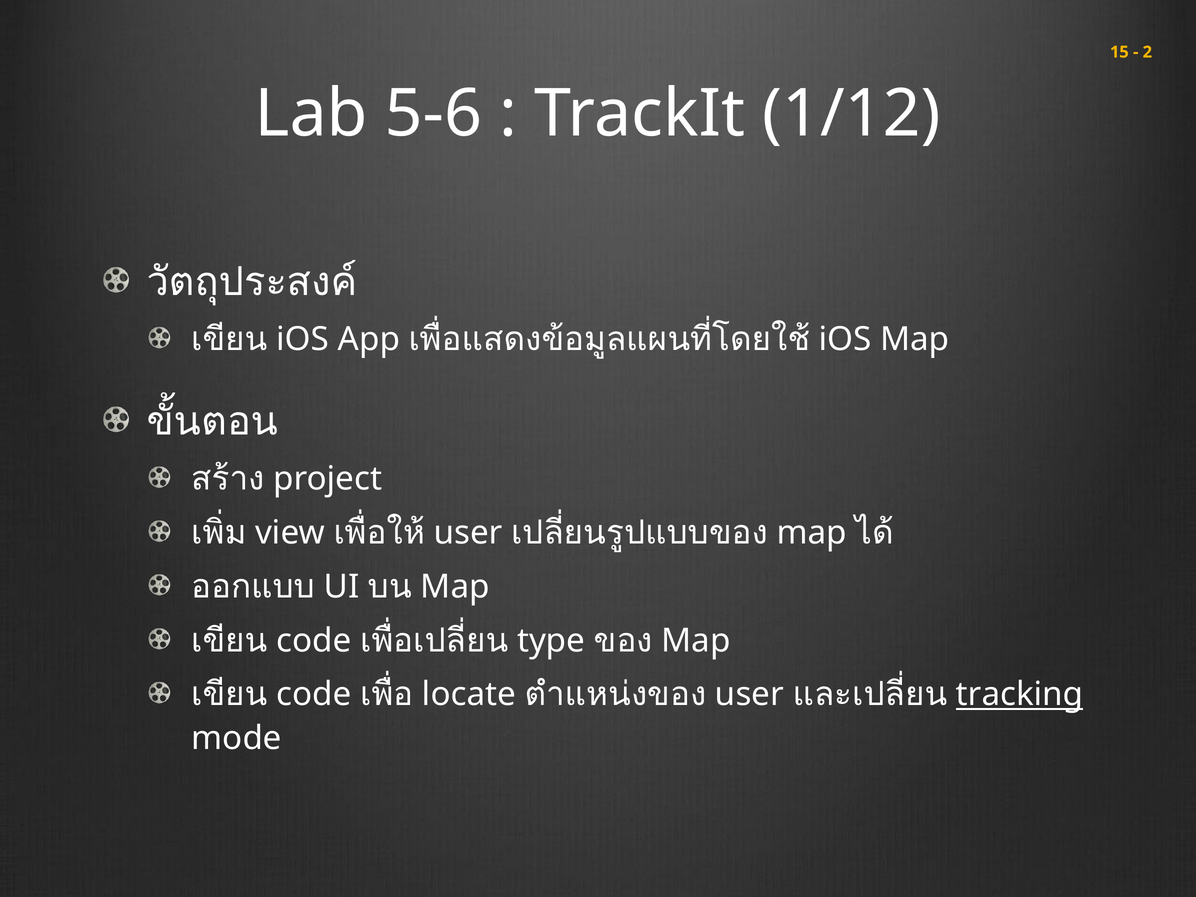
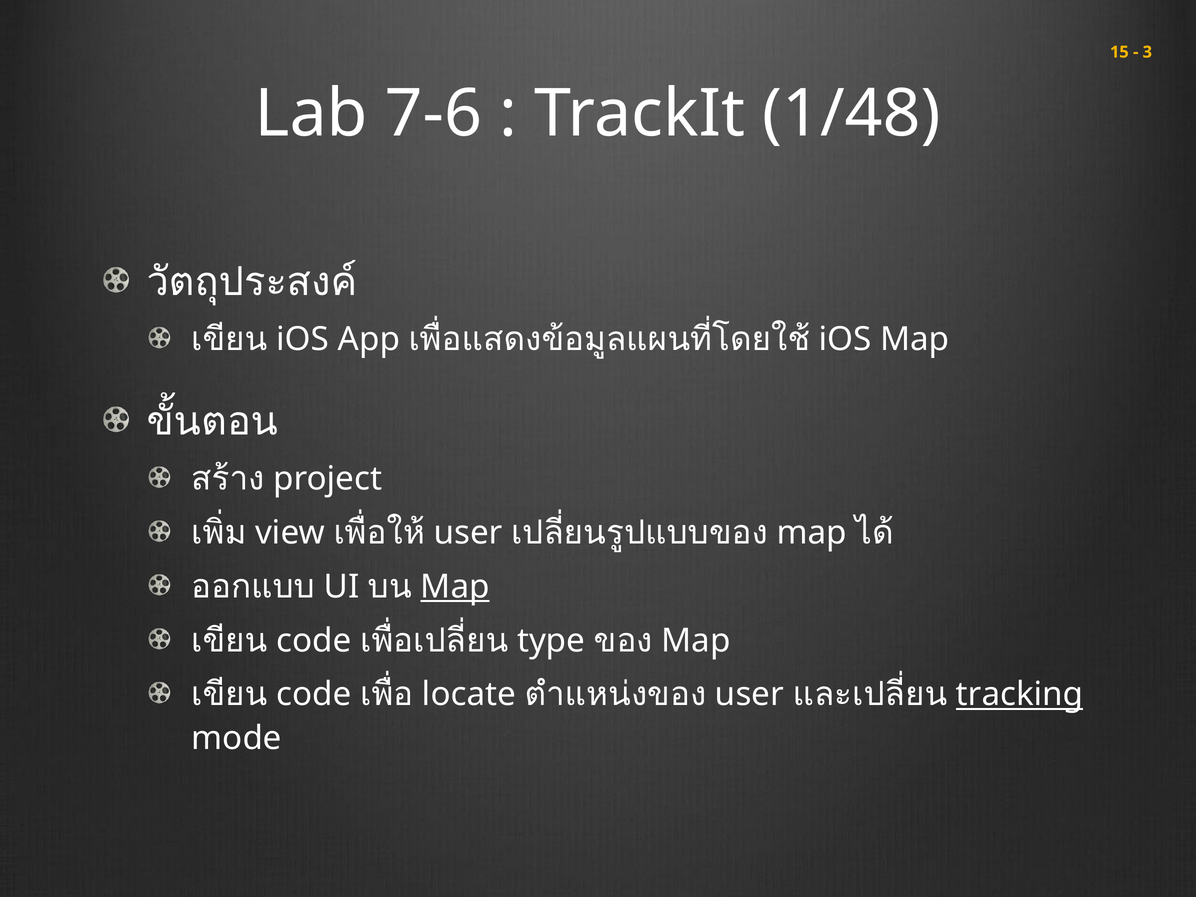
2: 2 -> 3
5-6: 5-6 -> 7-6
1/12: 1/12 -> 1/48
Map at (455, 587) underline: none -> present
